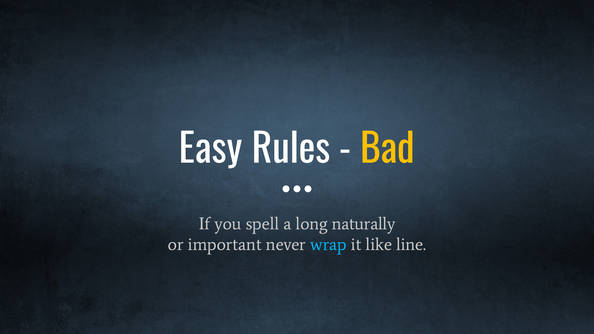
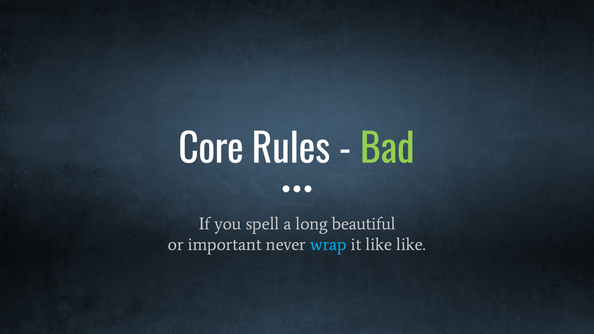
Easy: Easy -> Core
Bad colour: yellow -> light green
naturally: naturally -> beautiful
like line: line -> like
